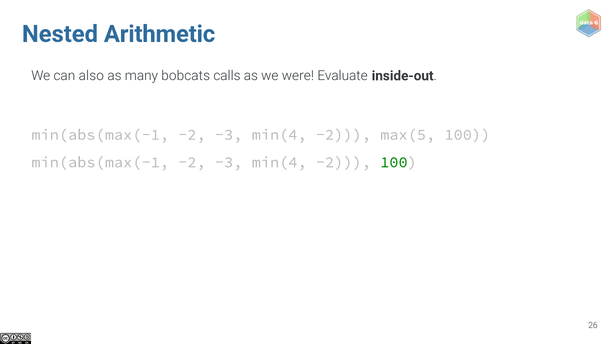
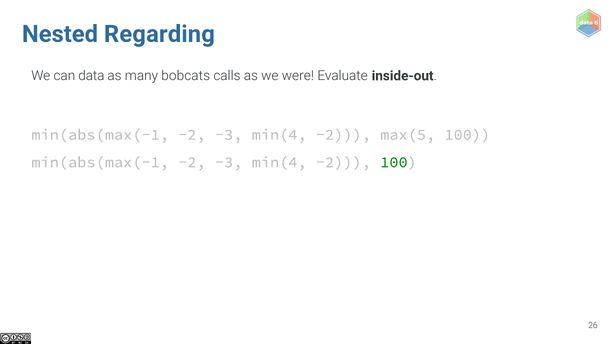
Arithmetic: Arithmetic -> Regarding
also: also -> data
